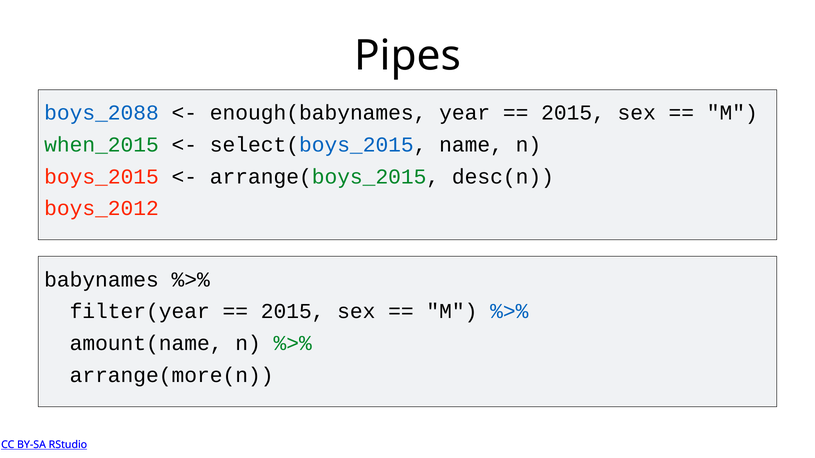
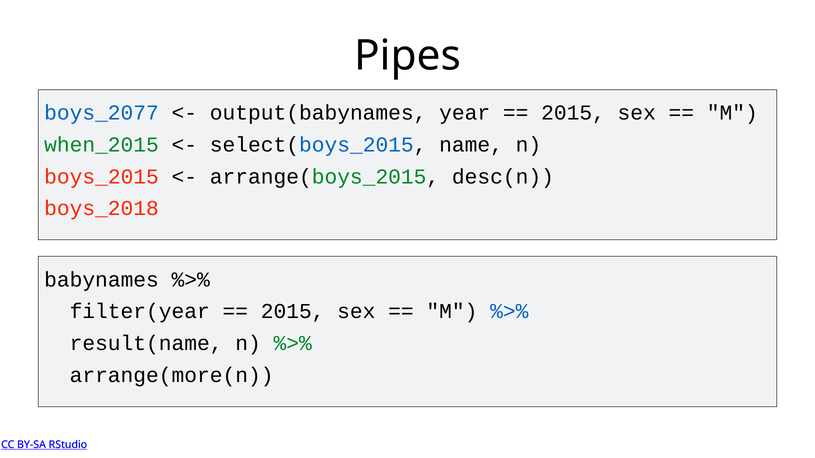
boys_2088: boys_2088 -> boys_2077
enough(babynames: enough(babynames -> output(babynames
boys_2012: boys_2012 -> boys_2018
amount(name: amount(name -> result(name
